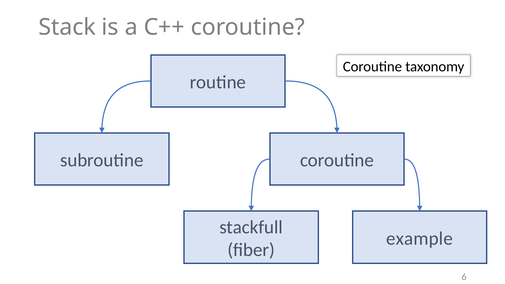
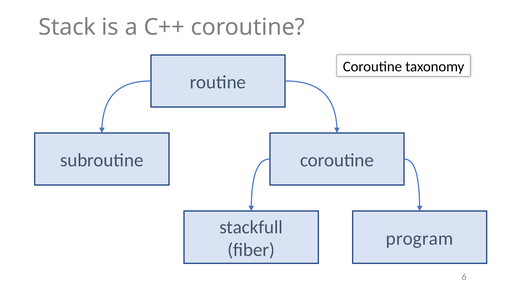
example: example -> program
